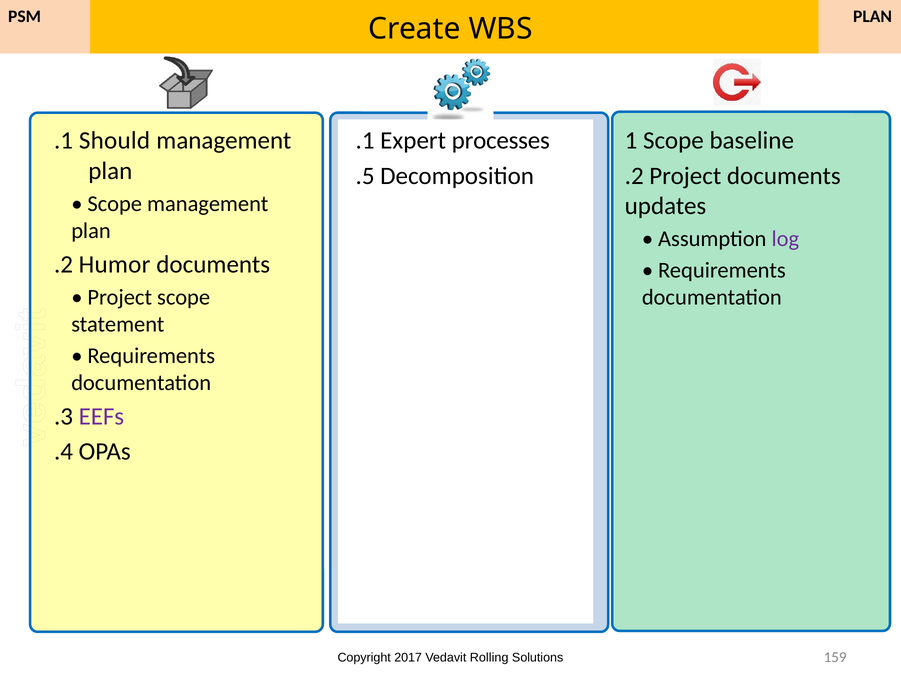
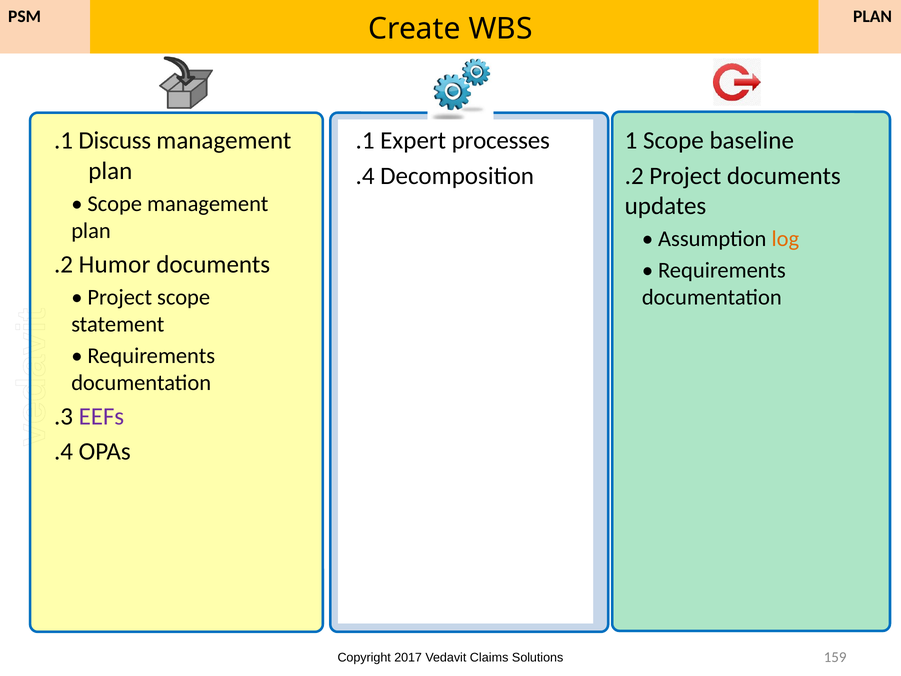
Should: Should -> Discuss
.5 at (365, 176): .5 -> .4
log colour: purple -> orange
Rolling: Rolling -> Claims
